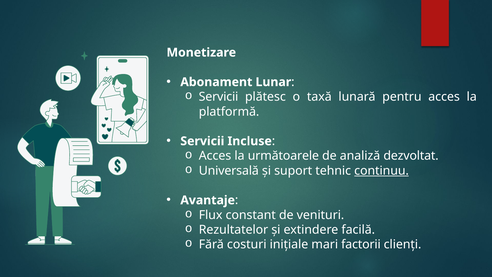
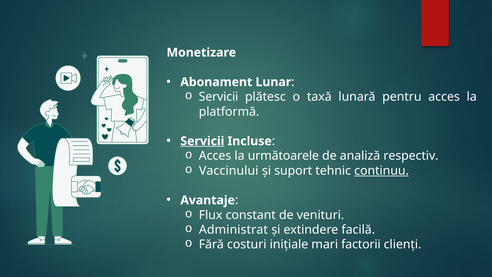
Servicii at (202, 141) underline: none -> present
dezvoltat: dezvoltat -> respectiv
Universală: Universală -> Vaccinului
Rezultatelor: Rezultatelor -> Administrat
